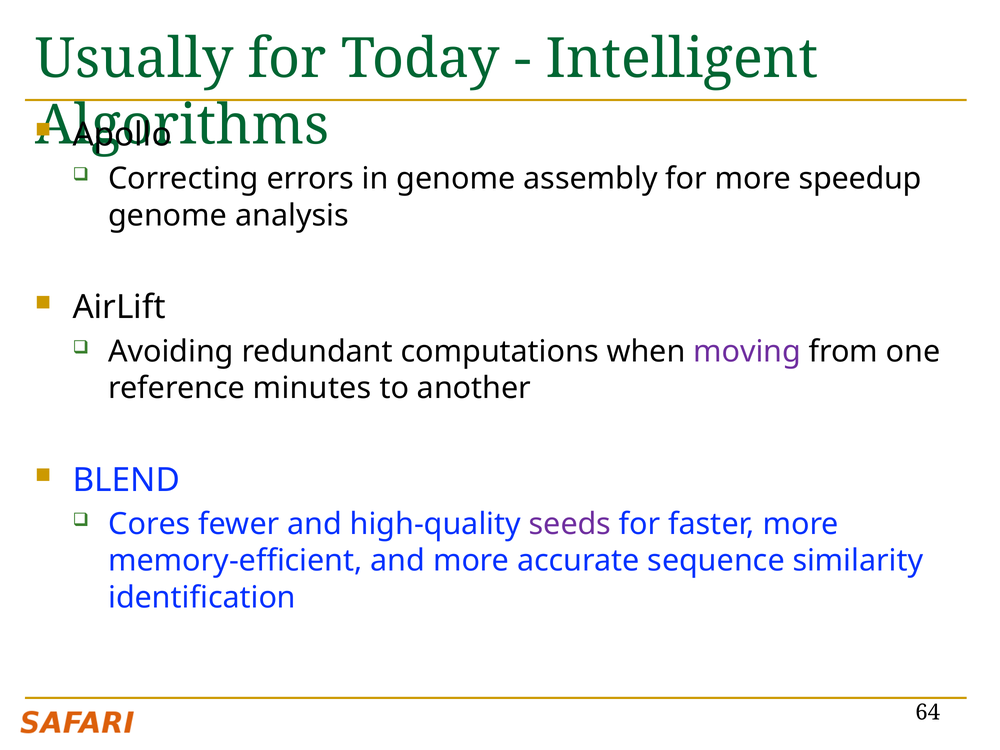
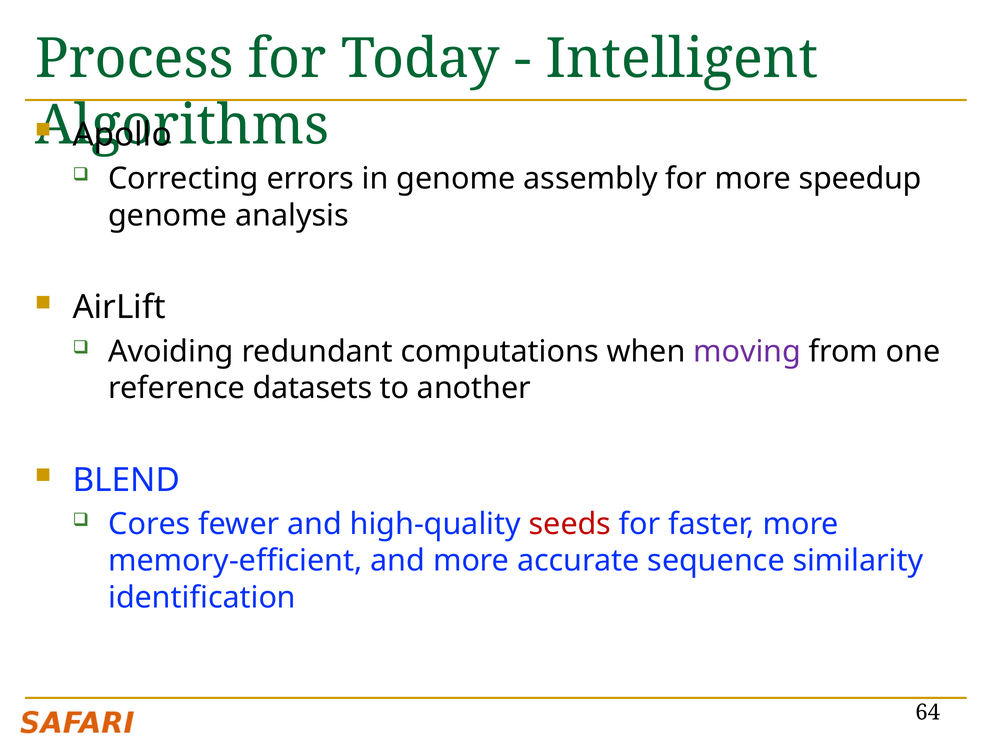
Usually: Usually -> Process
minutes: minutes -> datasets
seeds colour: purple -> red
